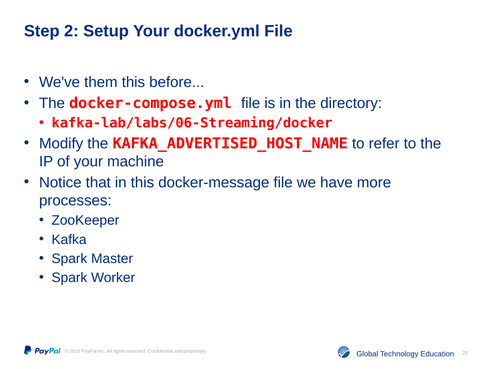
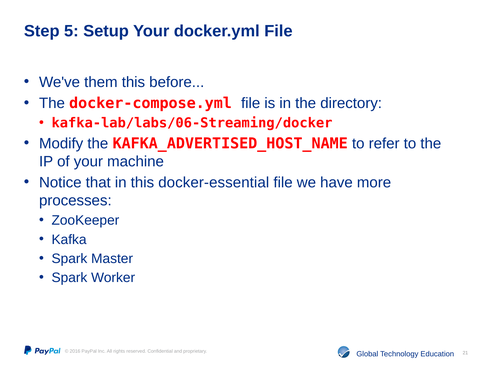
2: 2 -> 5
docker-message: docker-message -> docker-essential
